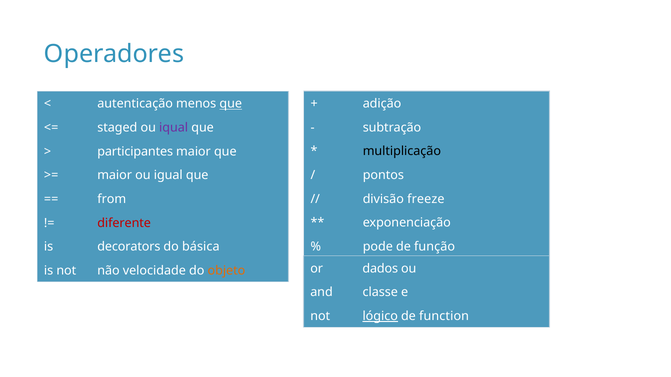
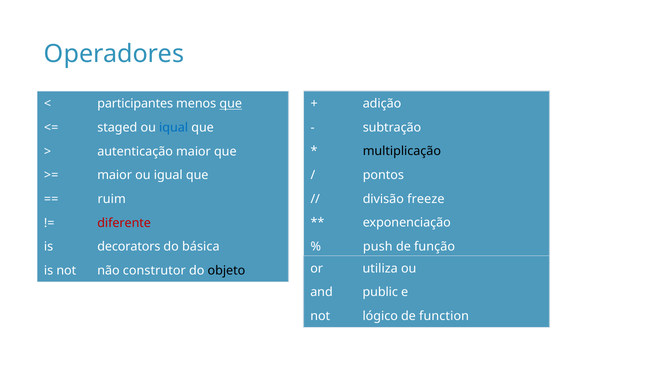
autenticação: autenticação -> participantes
iqual colour: purple -> blue
participantes: participantes -> autenticação
from: from -> ruim
pode: pode -> push
dados: dados -> utiliza
velocidade: velocidade -> construtor
objeto colour: orange -> black
classe: classe -> public
lógico underline: present -> none
